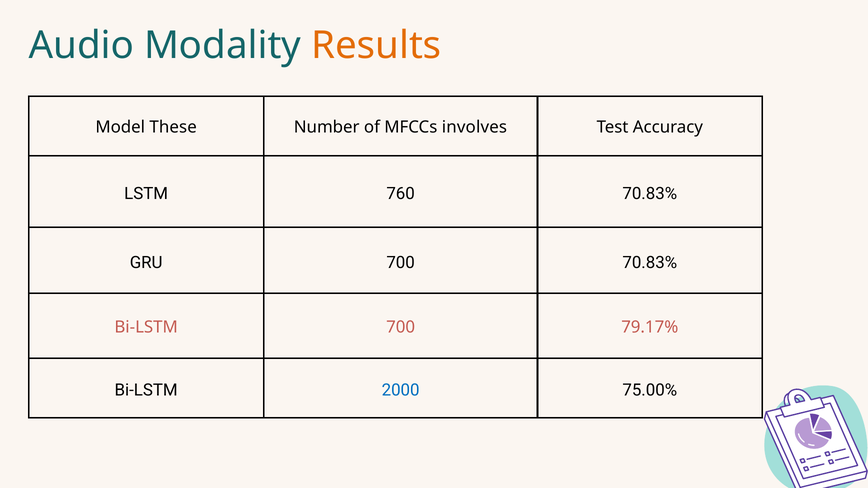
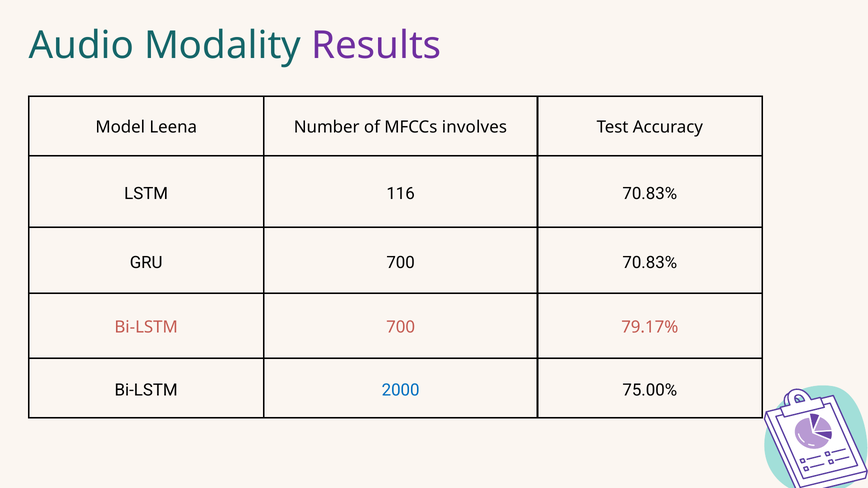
Results colour: orange -> purple
These: These -> Leena
760: 760 -> 116
